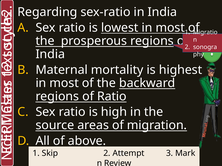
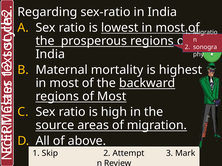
of Ratio: Ratio -> Most
